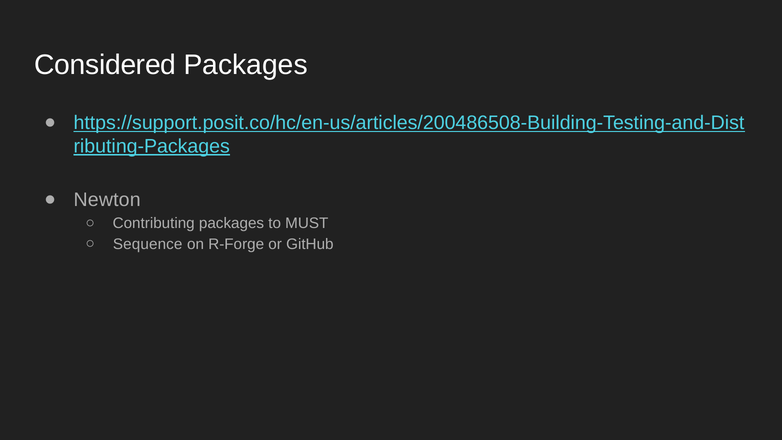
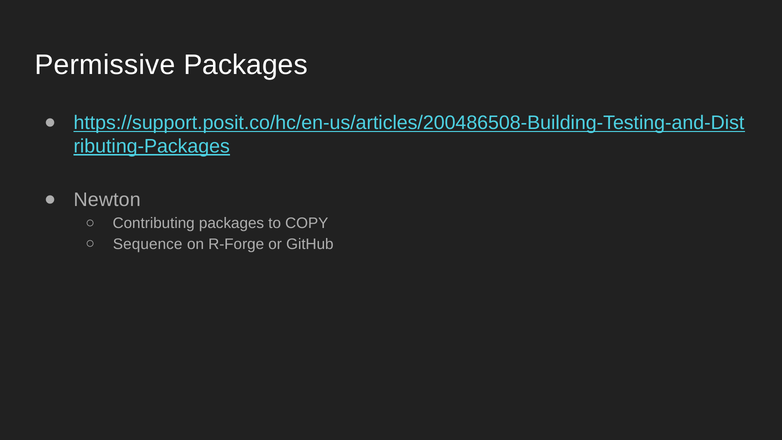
Considered: Considered -> Permissive
MUST: MUST -> COPY
